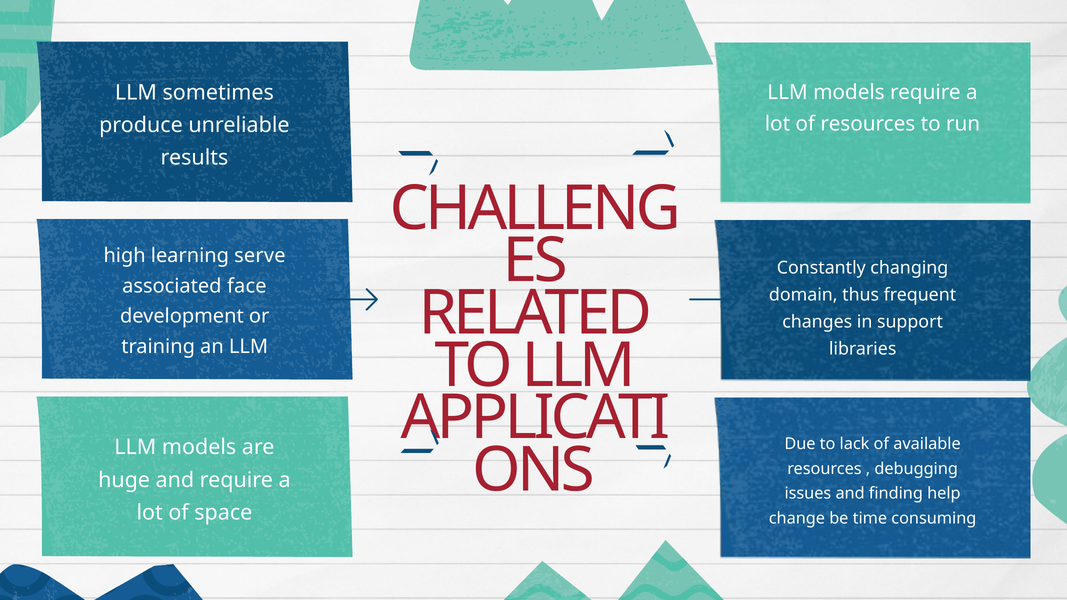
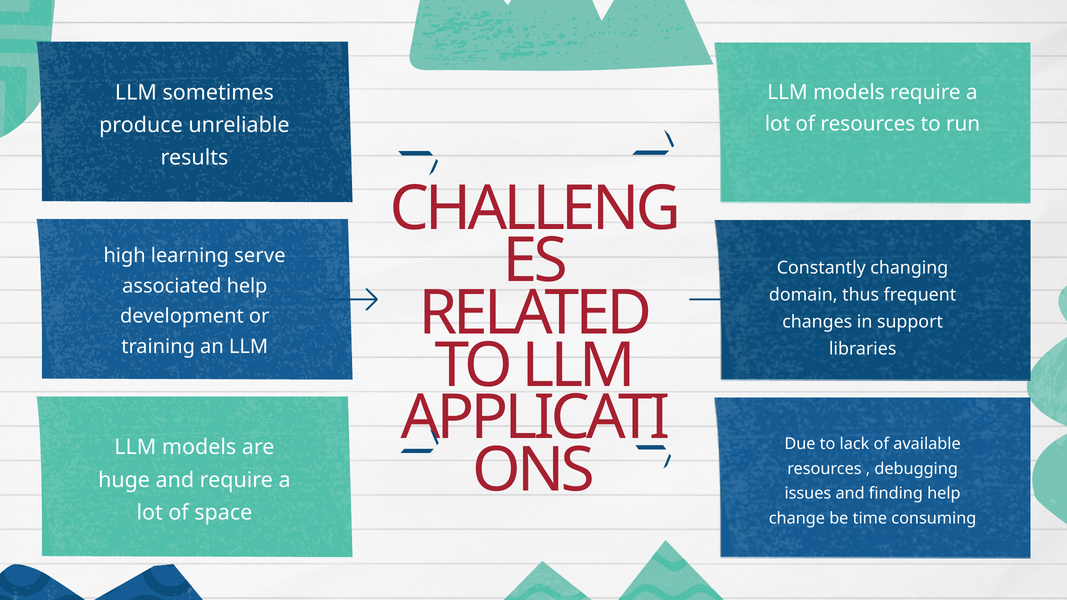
associated face: face -> help
